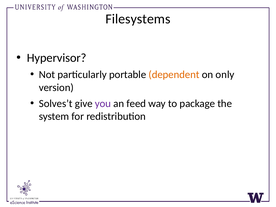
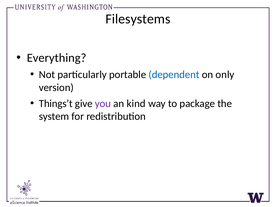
Hypervisor: Hypervisor -> Everything
dependent colour: orange -> blue
Solves’t: Solves’t -> Things’t
feed: feed -> kind
